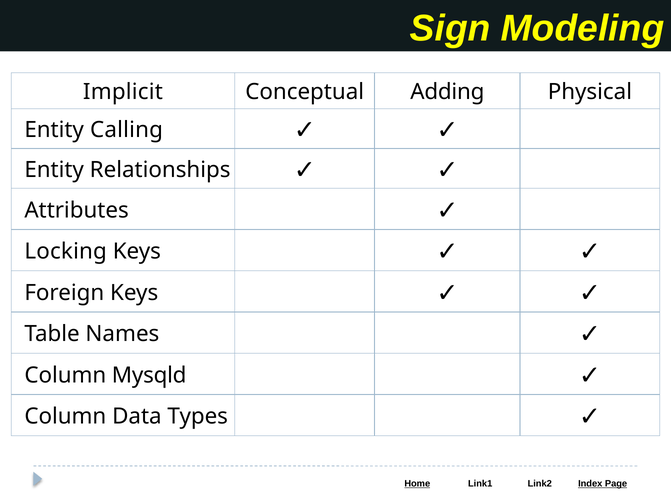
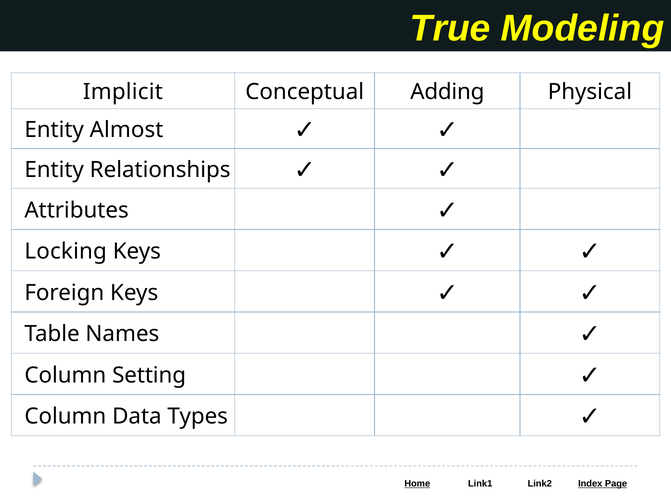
Sign: Sign -> True
Calling: Calling -> Almost
Mysqld: Mysqld -> Setting
